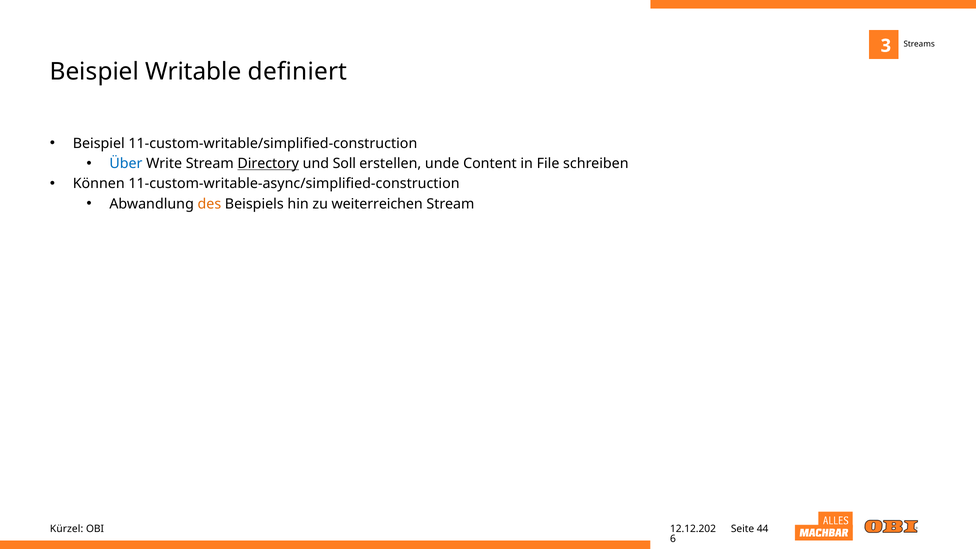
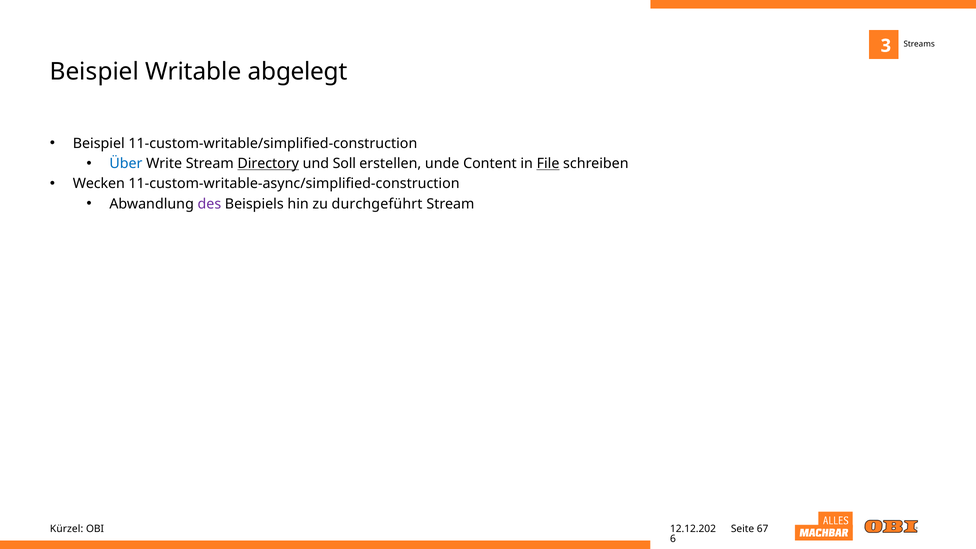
definiert: definiert -> abgelegt
File underline: none -> present
Können: Können -> Wecken
des colour: orange -> purple
weiterreichen: weiterreichen -> durchgeführt
44: 44 -> 67
